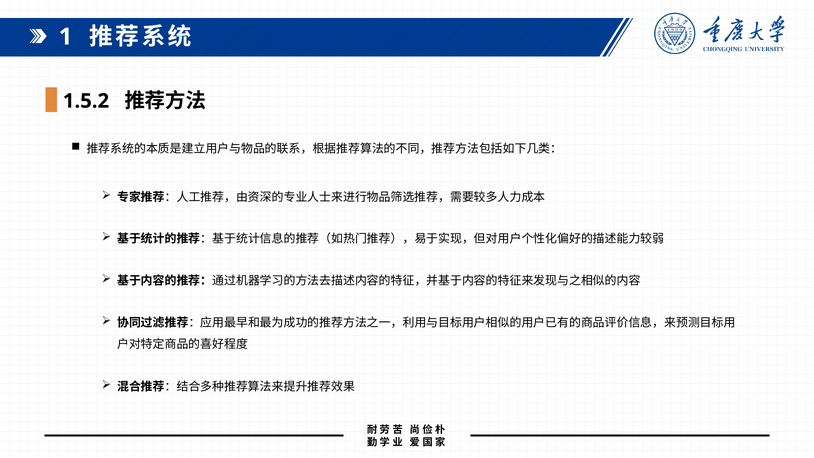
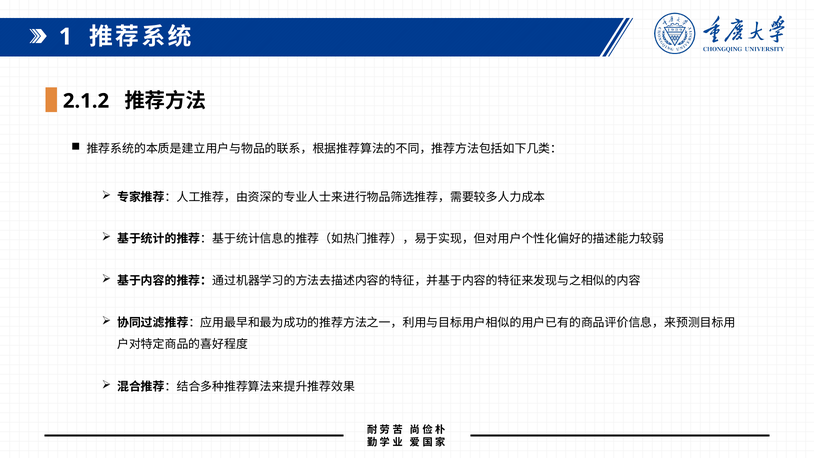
1.5.2: 1.5.2 -> 2.1.2
